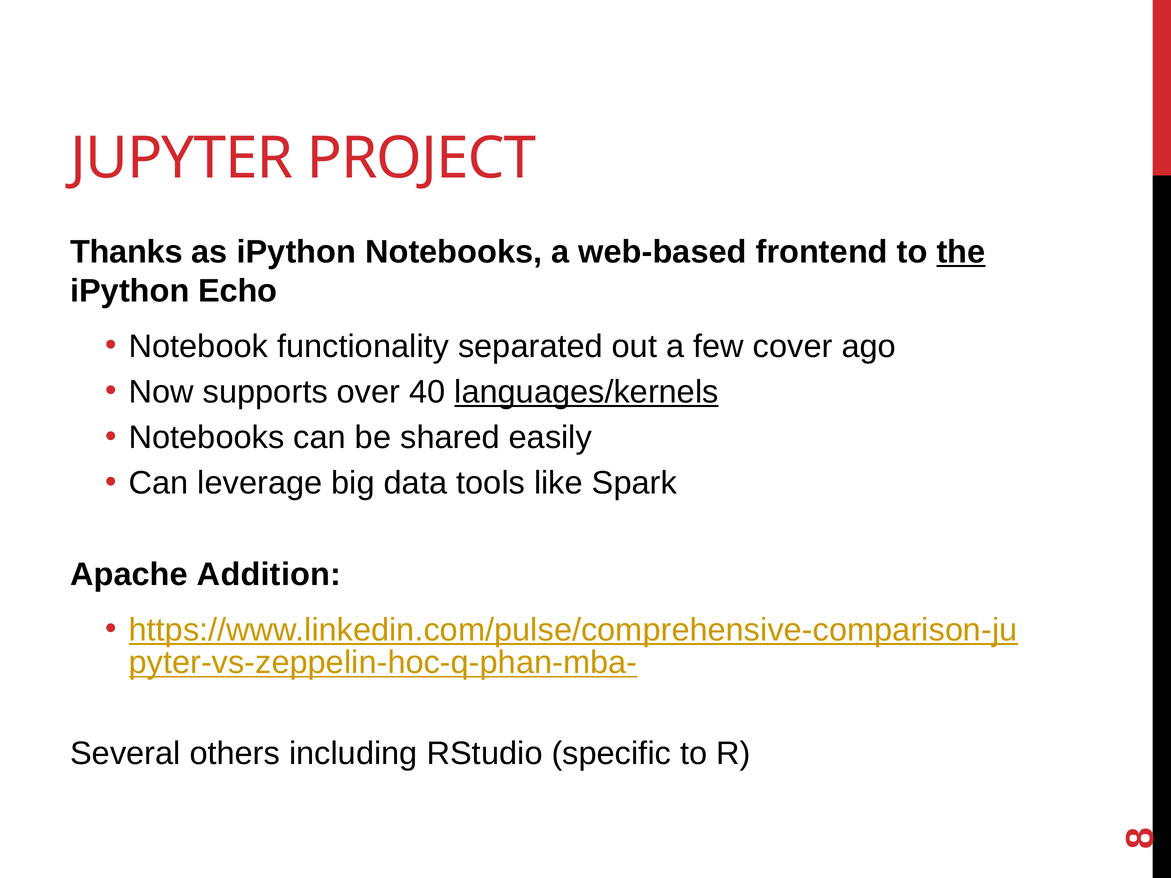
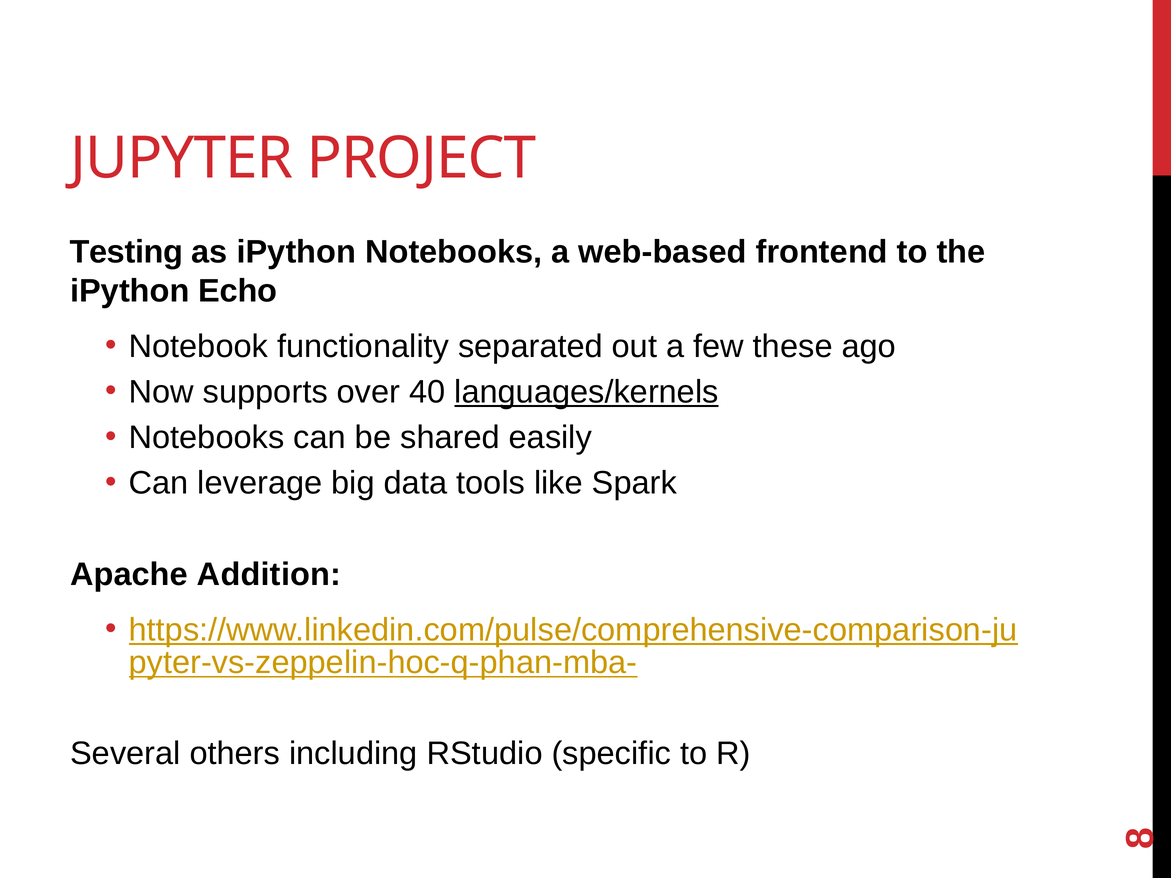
Thanks: Thanks -> Testing
the underline: present -> none
cover: cover -> these
